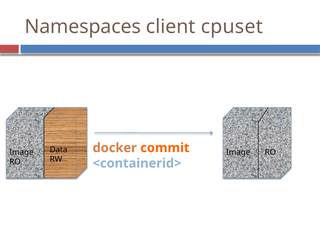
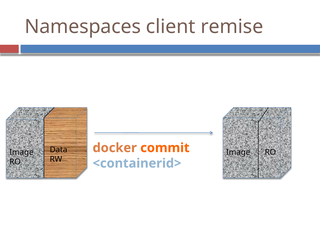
cpuset: cpuset -> remise
